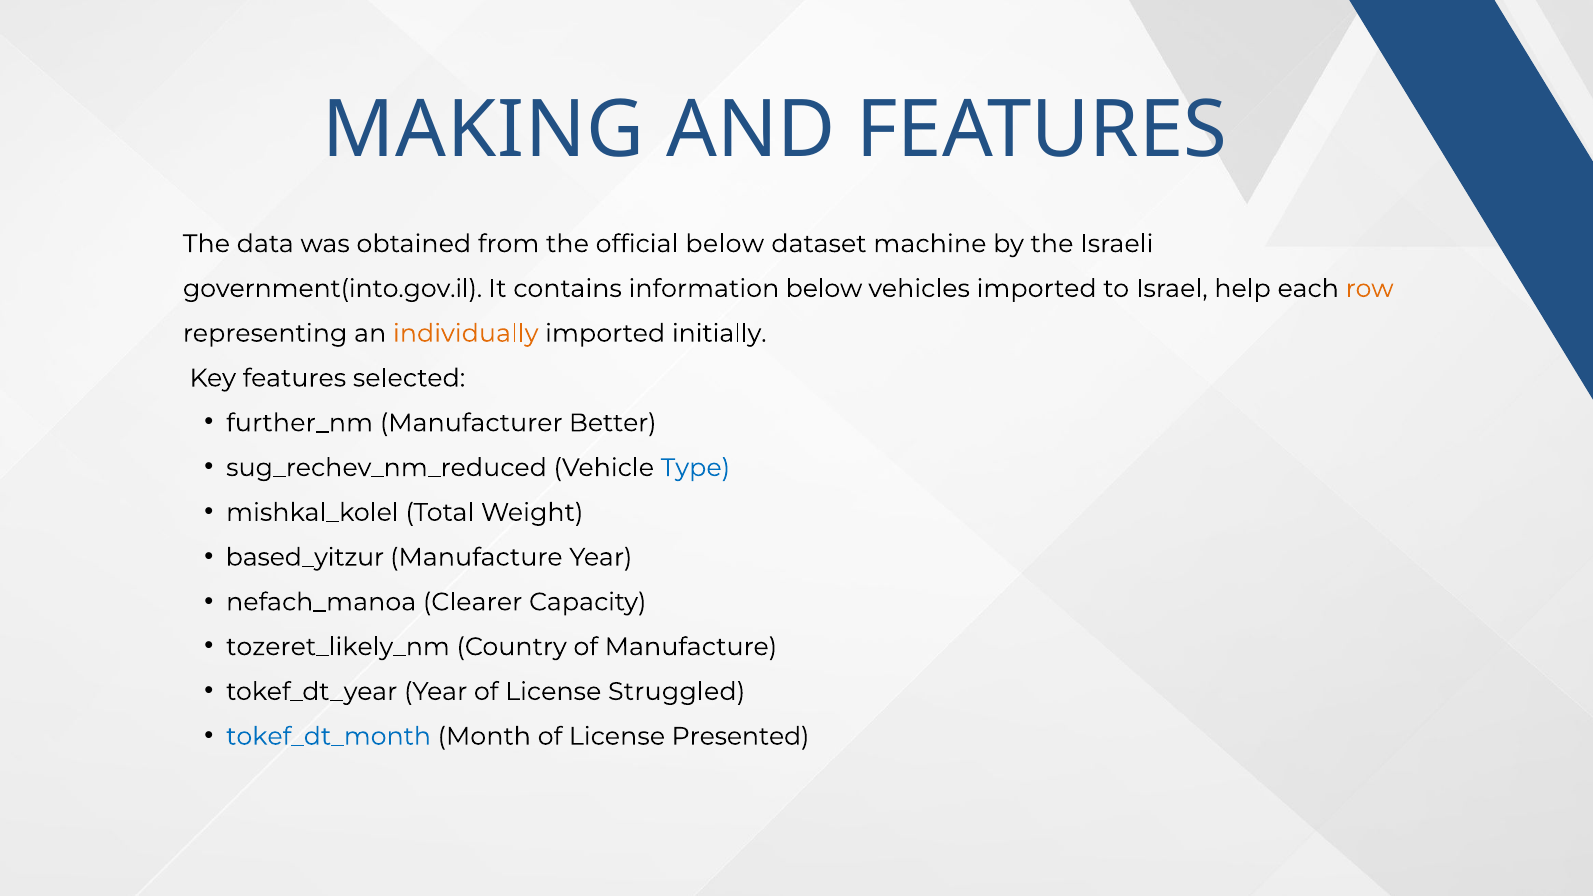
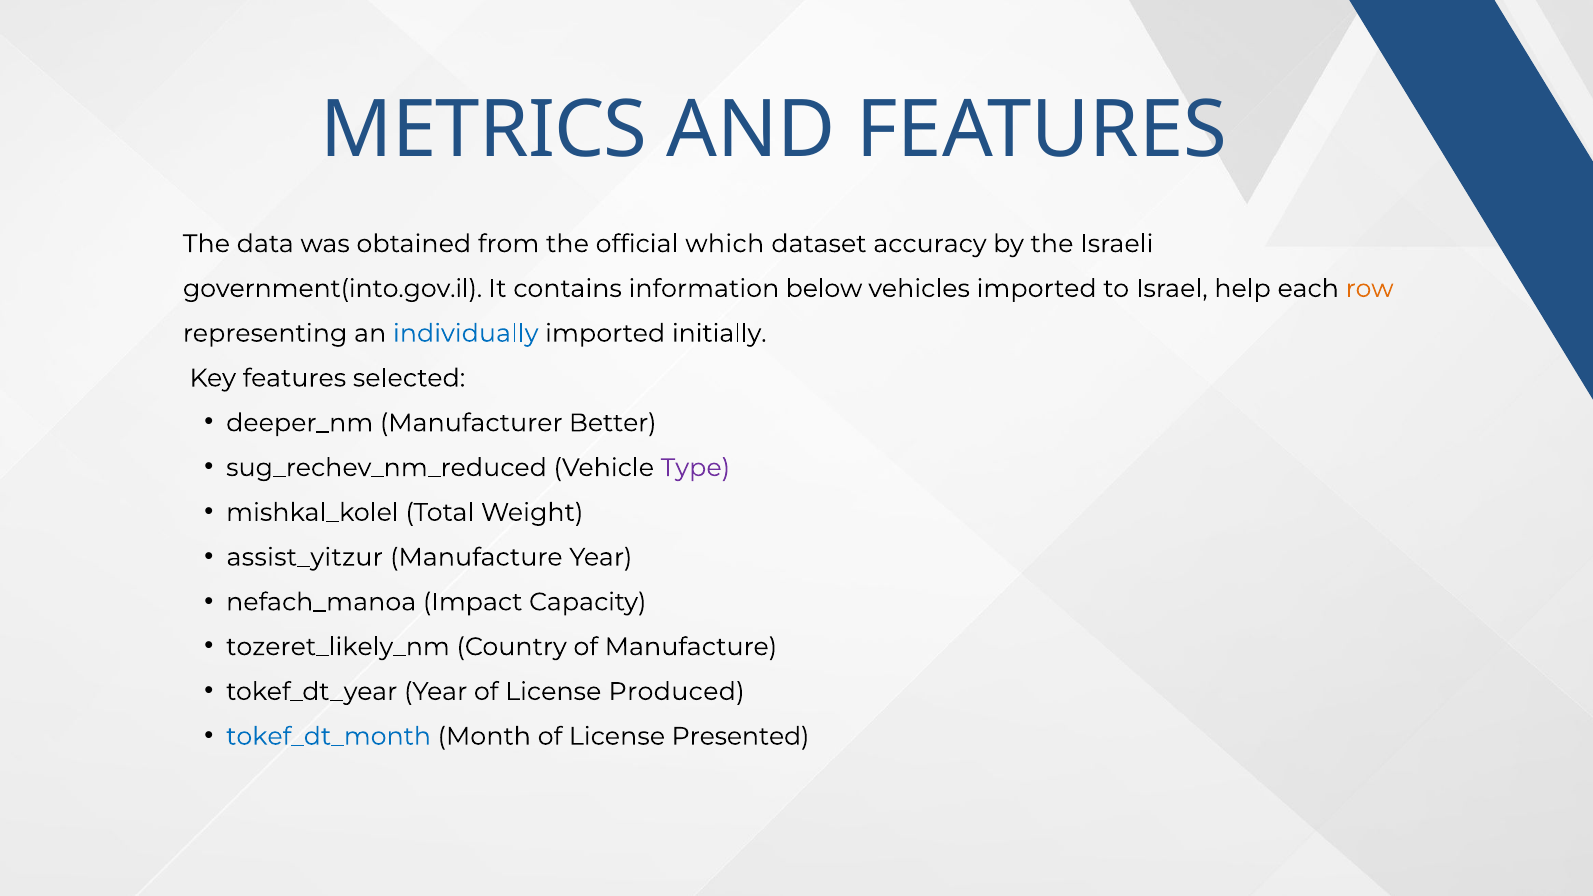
MAKING: MAKING -> METRICS
official below: below -> which
machine: machine -> accuracy
individually colour: orange -> blue
further_nm: further_nm -> deeper_nm
Type colour: blue -> purple
based_yitzur: based_yitzur -> assist_yitzur
Clearer: Clearer -> Impact
Struggled: Struggled -> Produced
